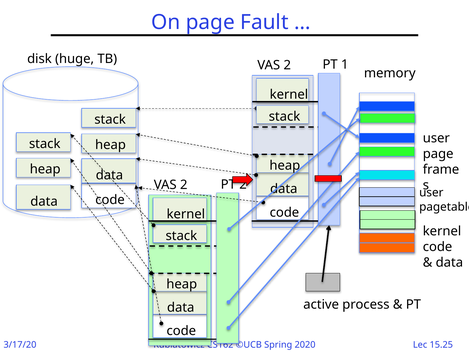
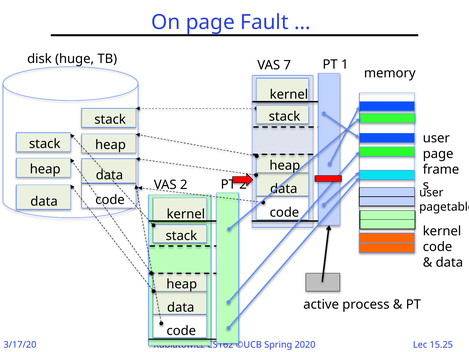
2 at (287, 65): 2 -> 7
